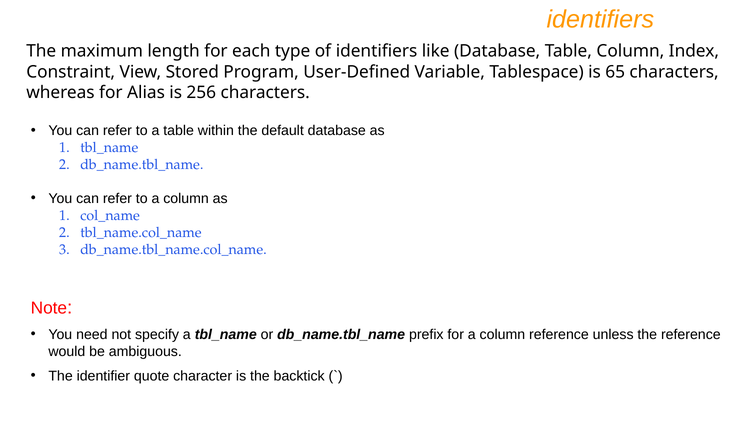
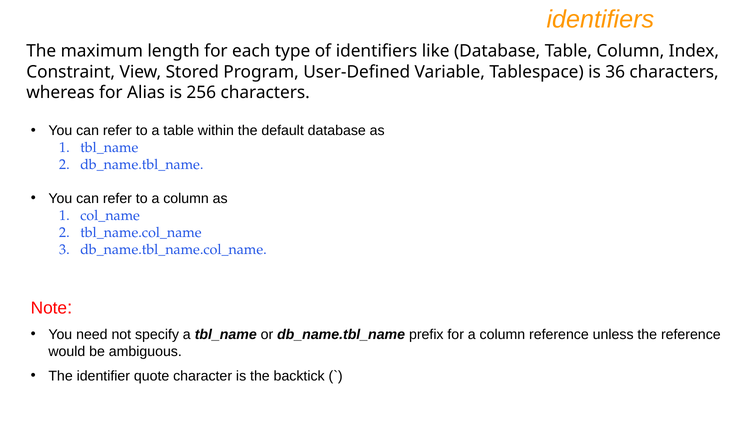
65: 65 -> 36
